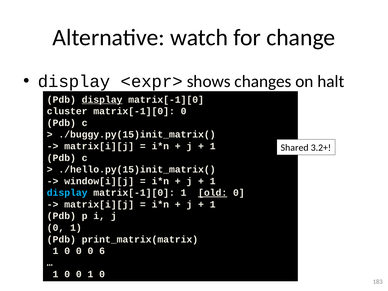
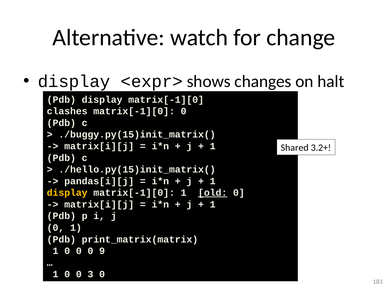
display at (102, 100) underline: present -> none
cluster: cluster -> clashes
window[i][j: window[i][j -> pandas[i][j
display at (67, 193) colour: light blue -> yellow
6: 6 -> 9
0 0 1: 1 -> 3
